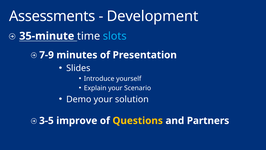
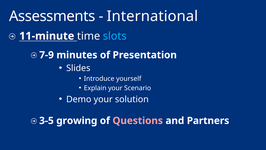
Development: Development -> International
35-minute: 35-minute -> 11-minute
improve: improve -> growing
Questions colour: yellow -> pink
